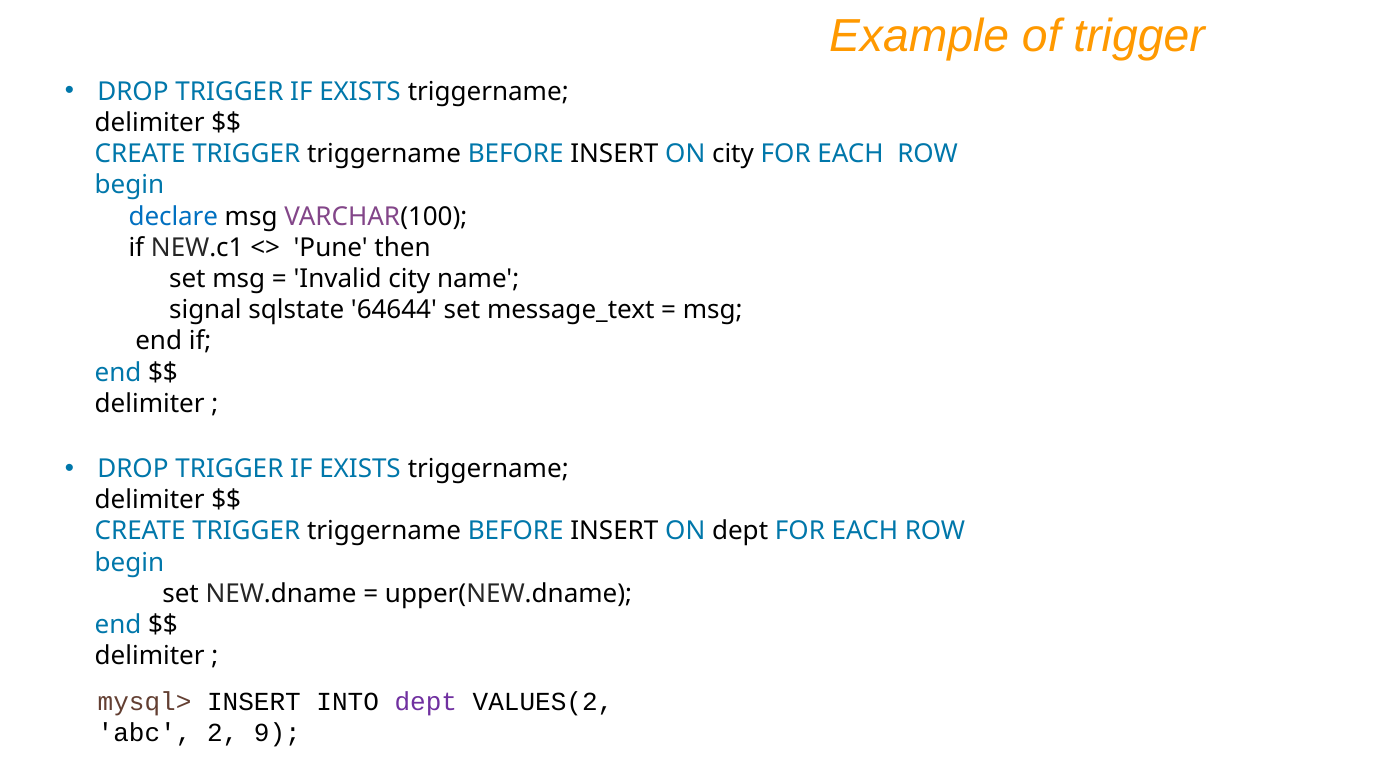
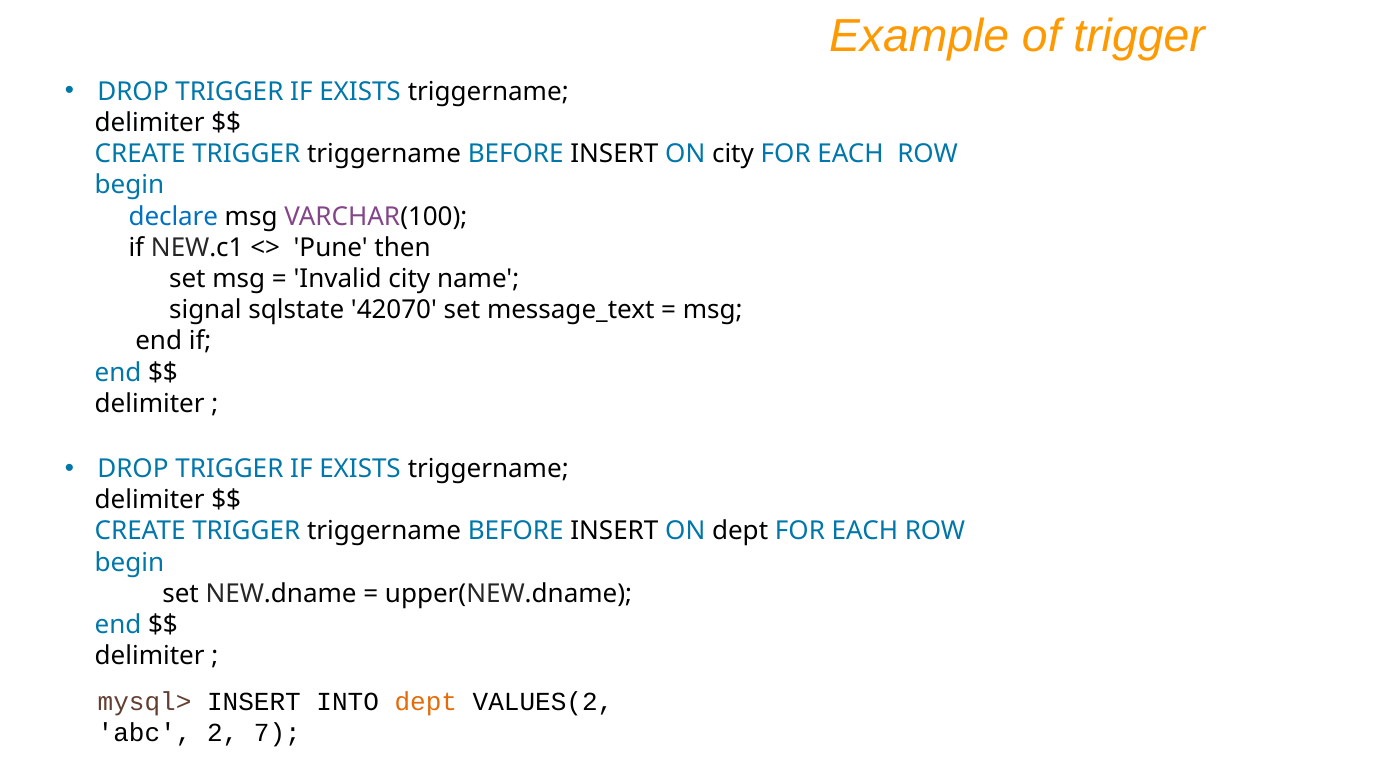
64644: 64644 -> 42070
dept at (426, 702) colour: purple -> orange
9: 9 -> 7
